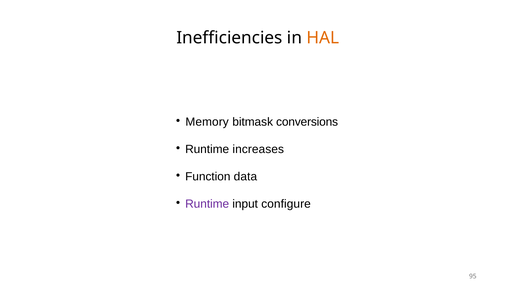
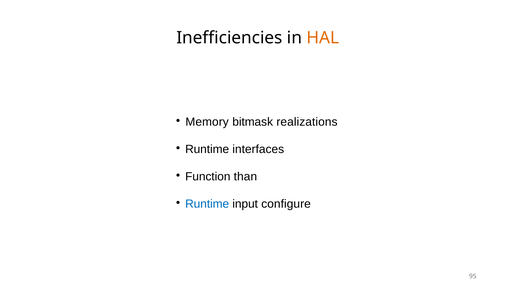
conversions: conversions -> realizations
increases: increases -> interfaces
data: data -> than
Runtime at (207, 204) colour: purple -> blue
